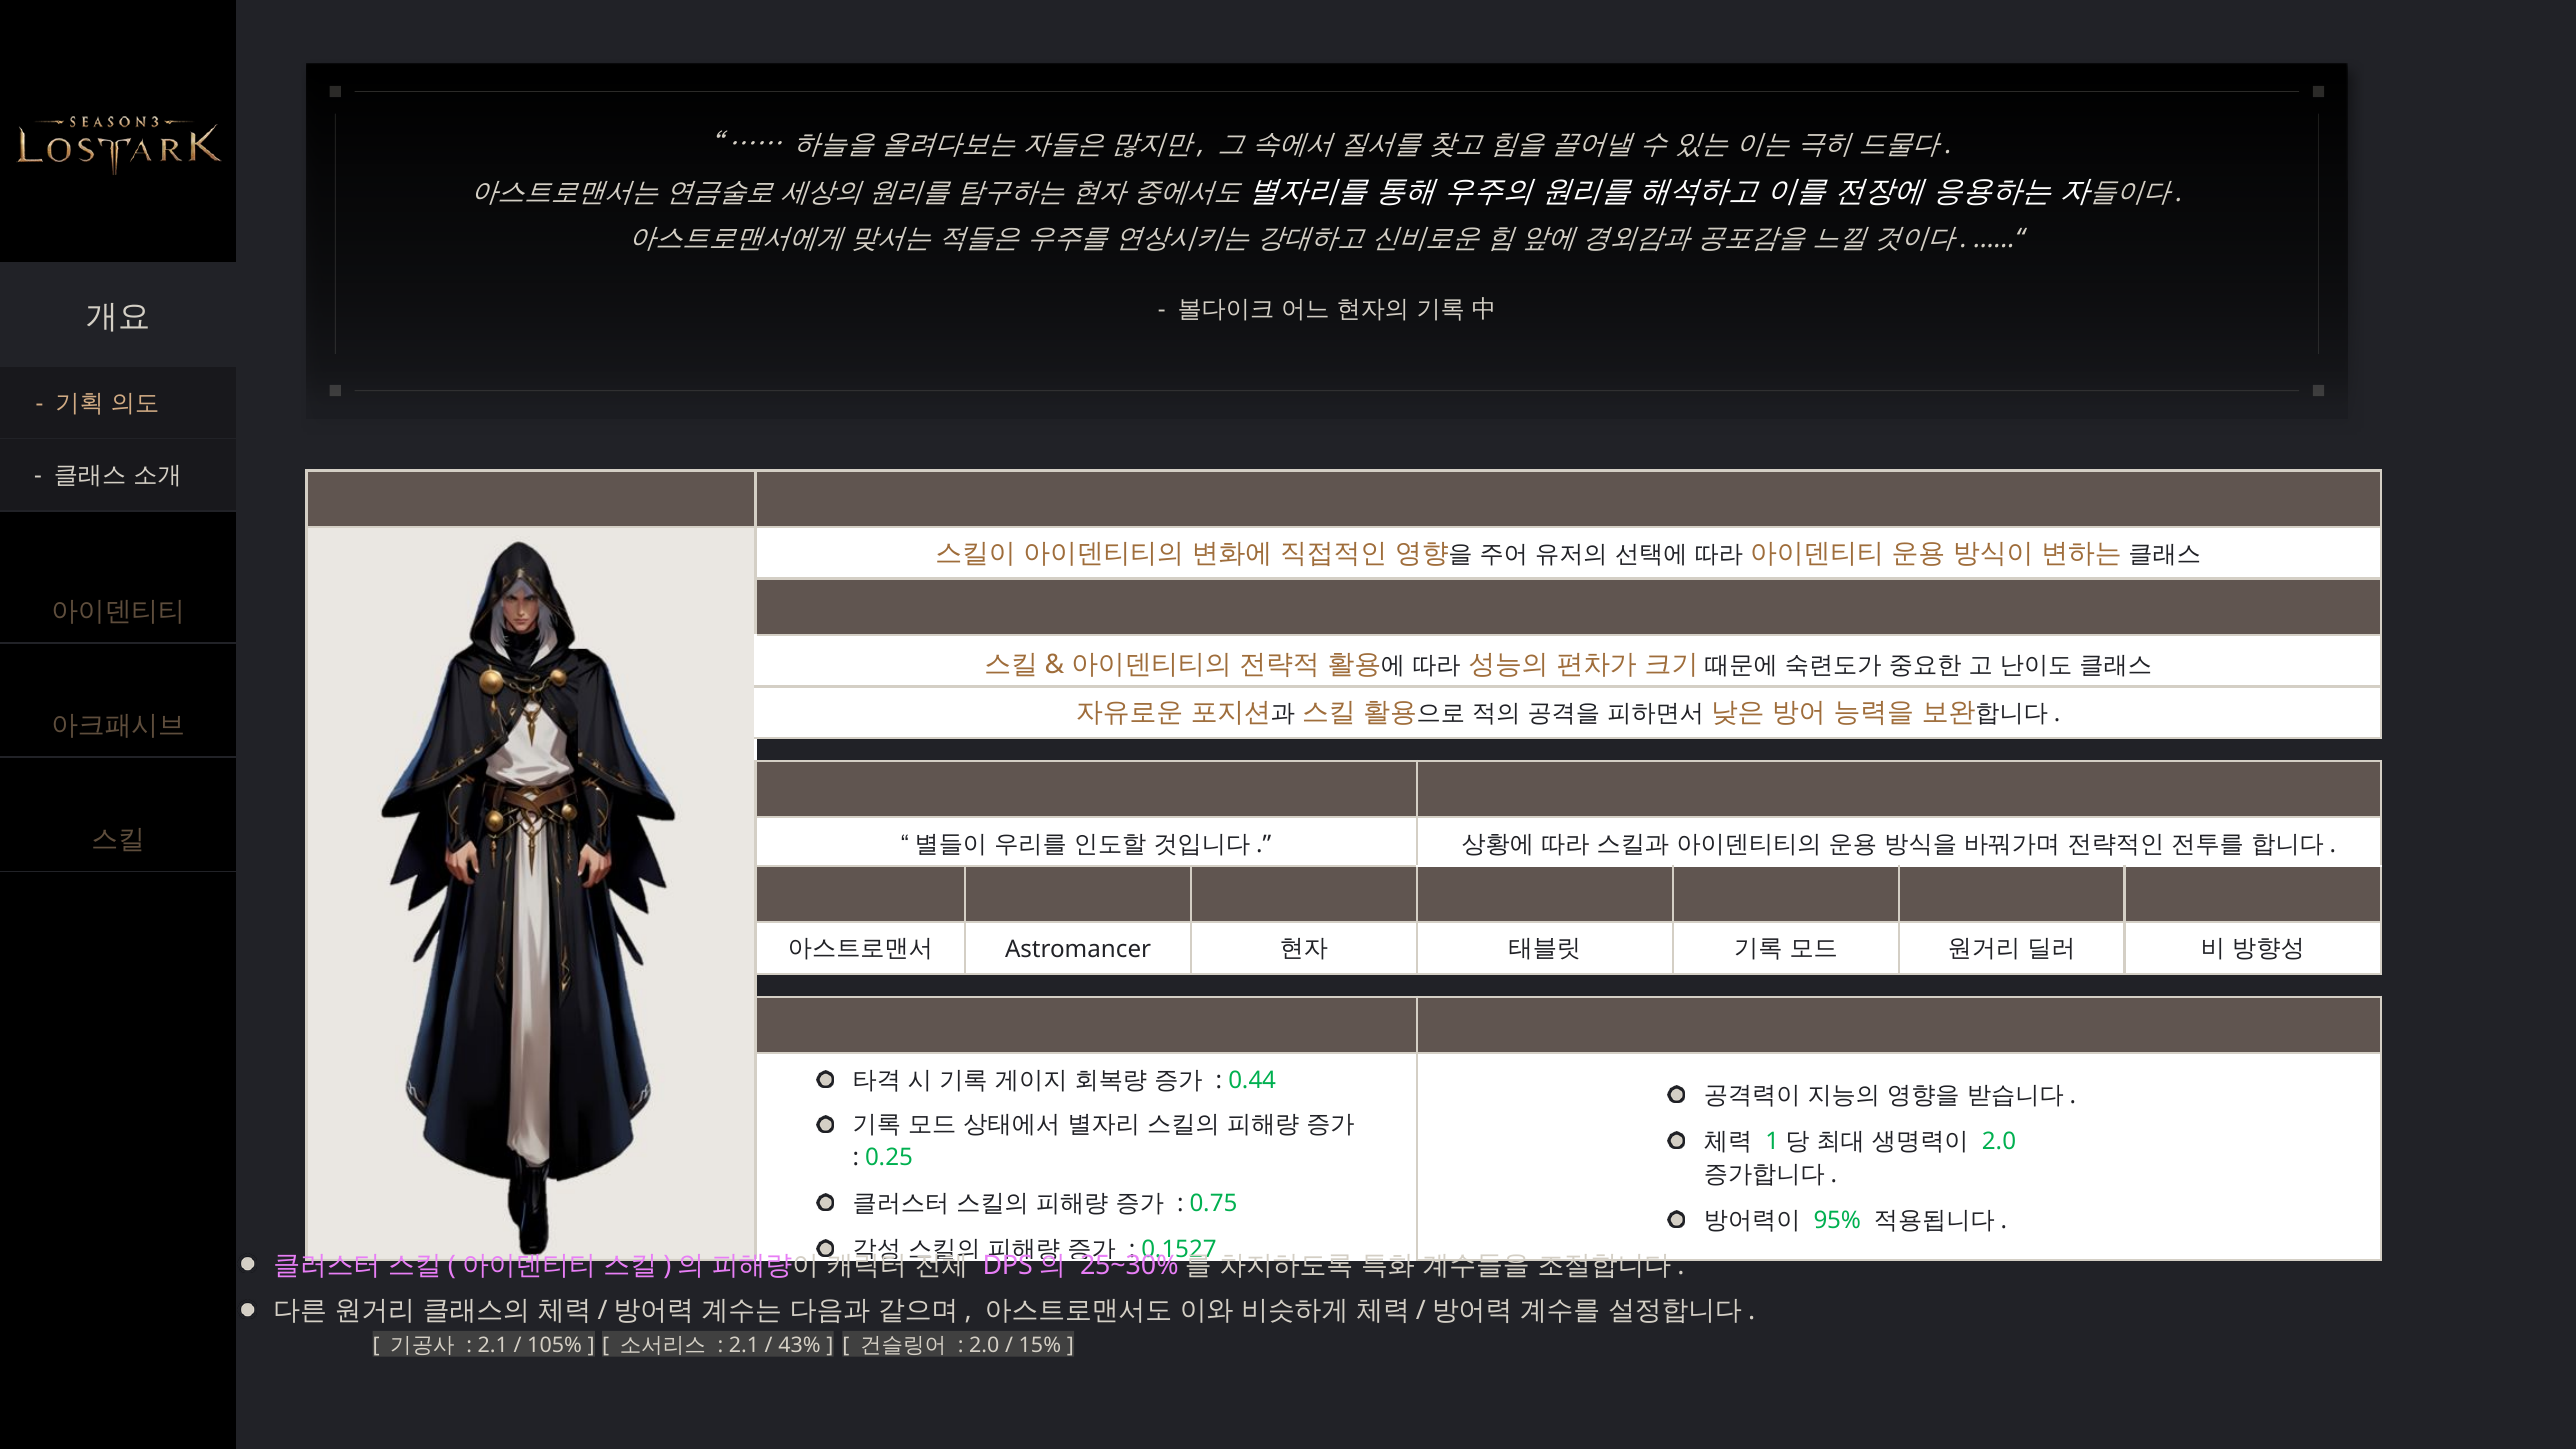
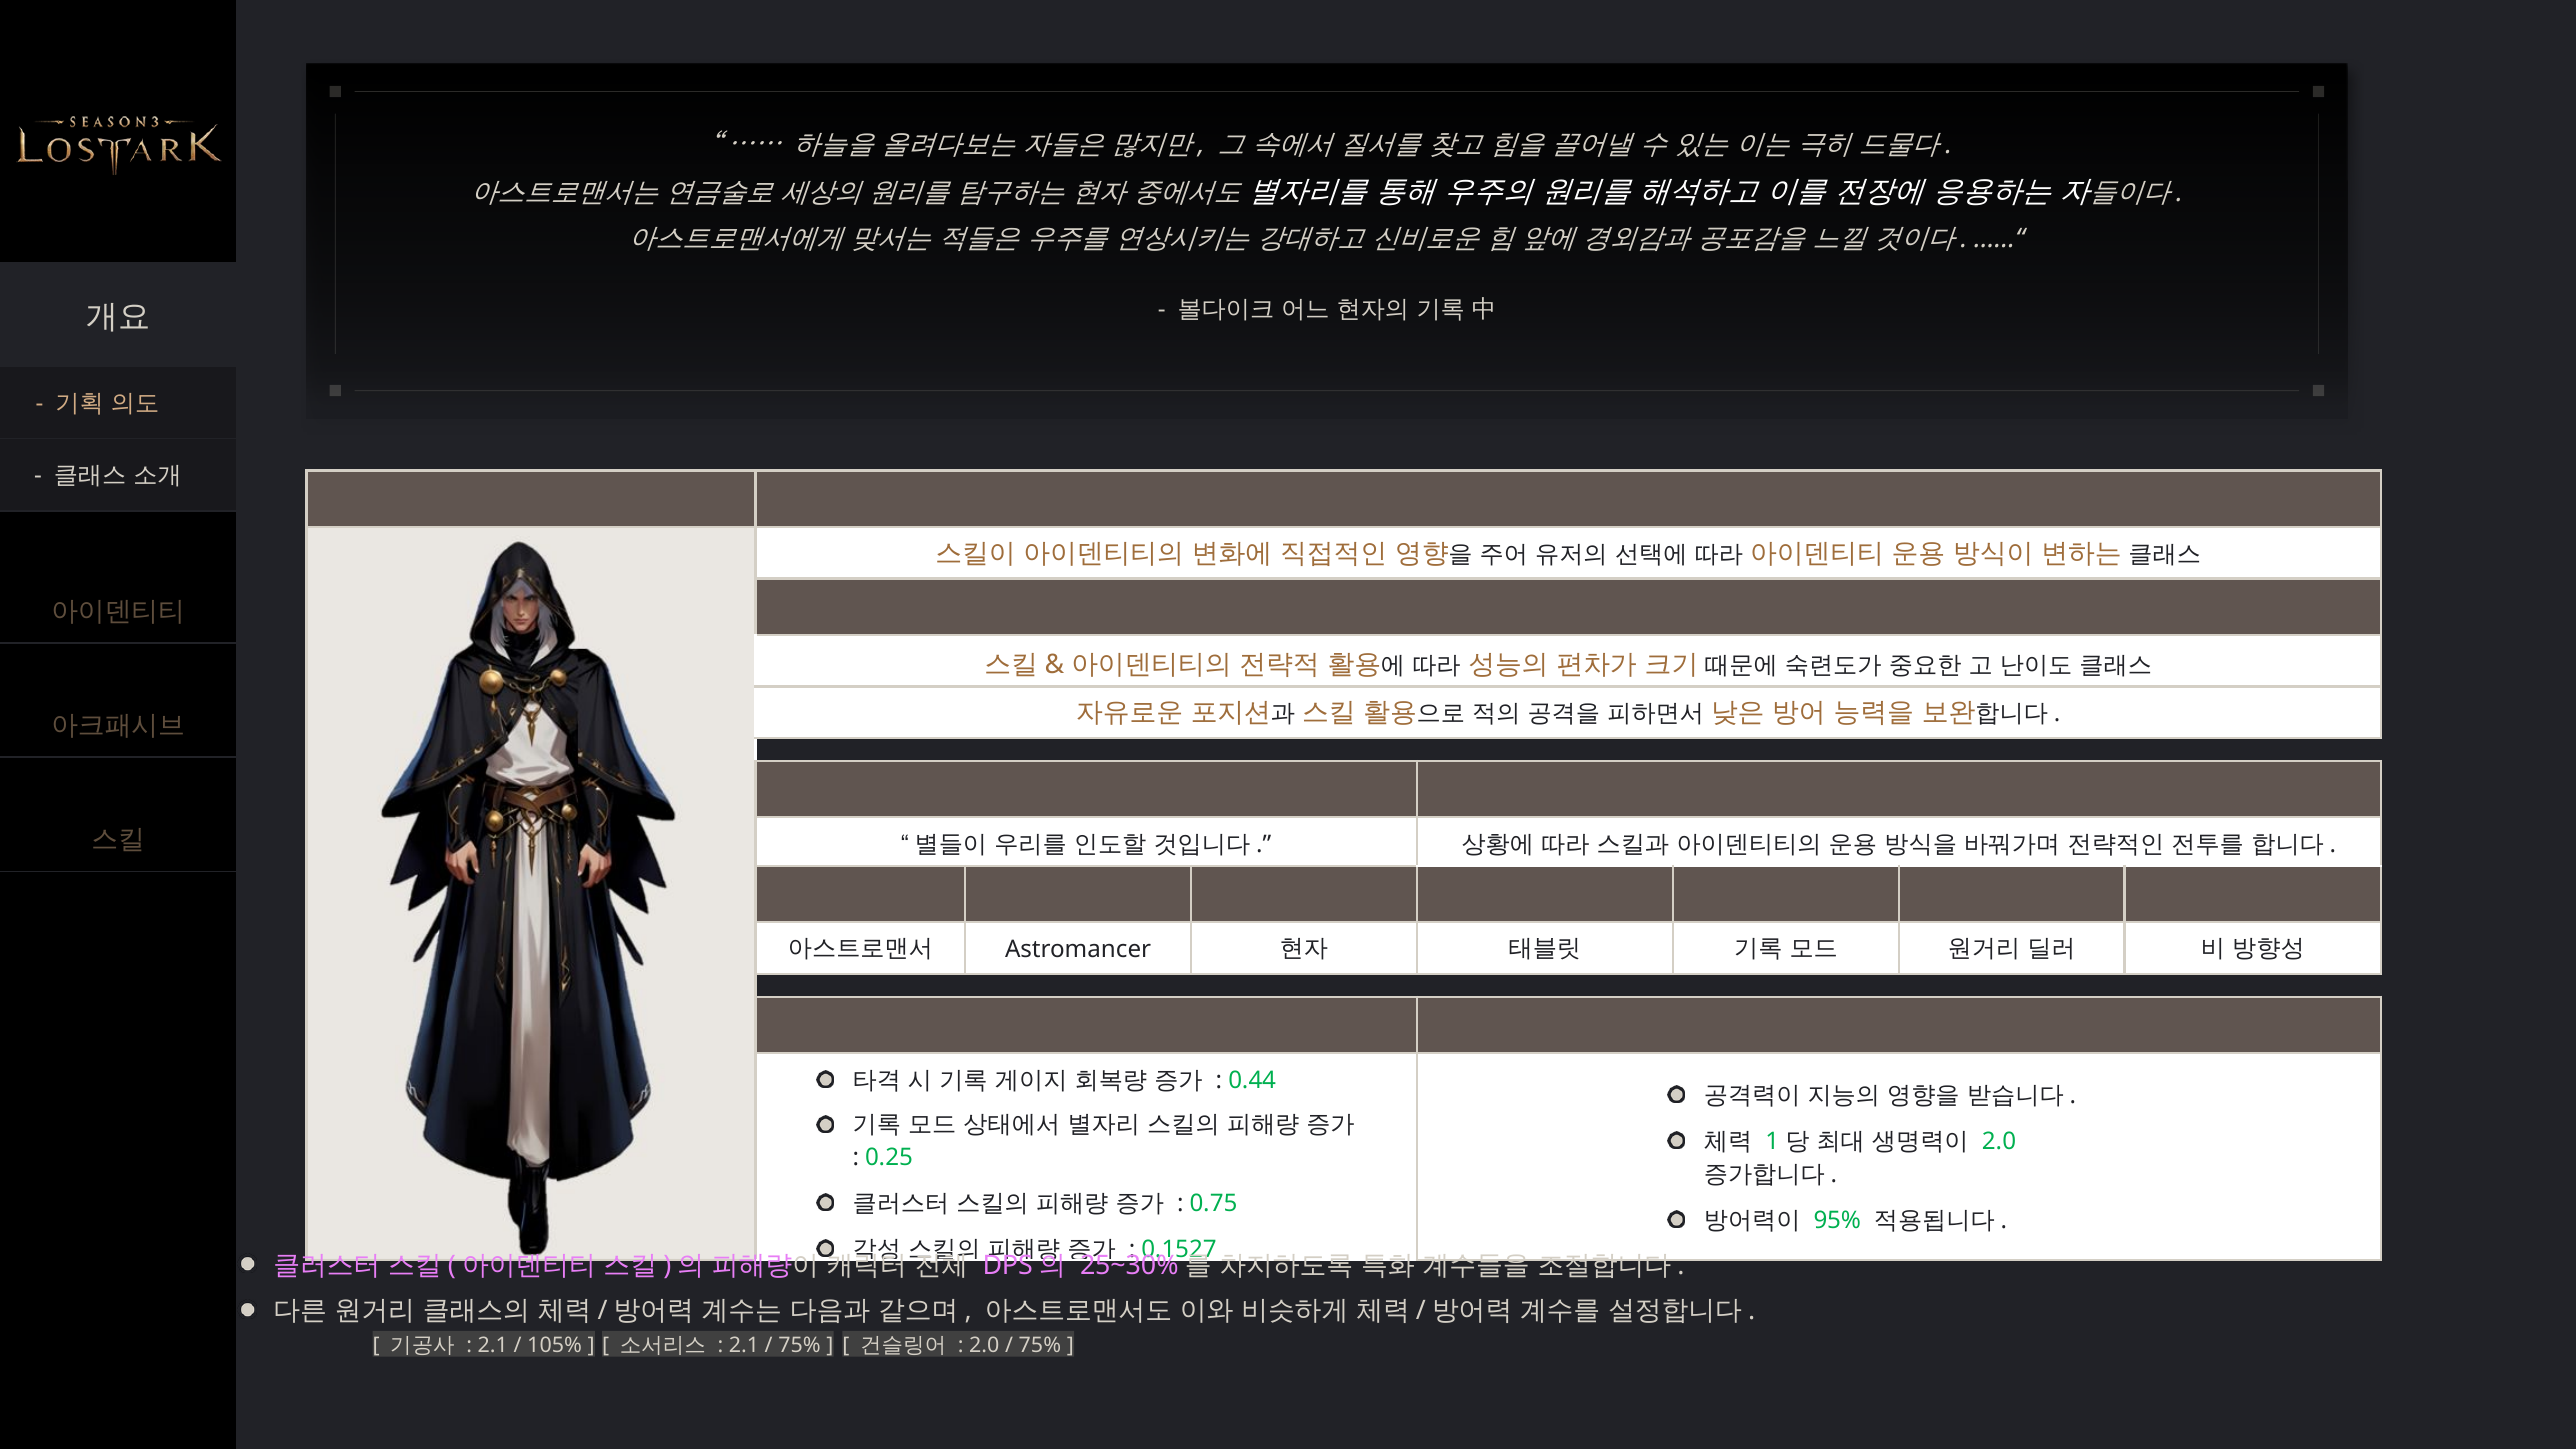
43% at (800, 1345): 43% -> 75%
15% at (1040, 1345): 15% -> 75%
